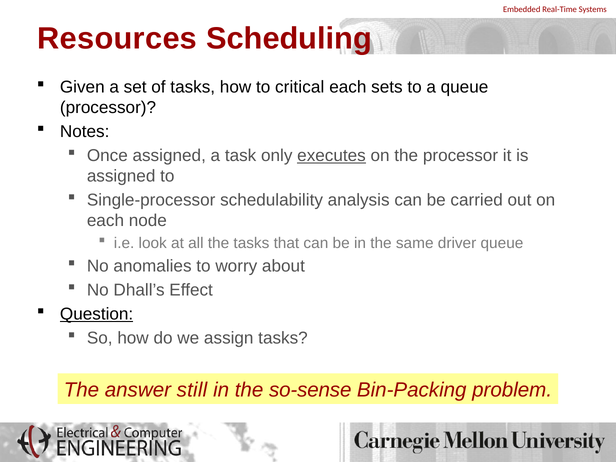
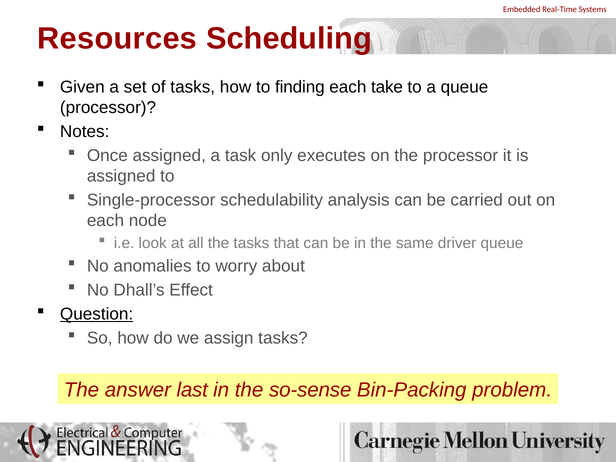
critical: critical -> finding
sets: sets -> take
executes underline: present -> none
still: still -> last
